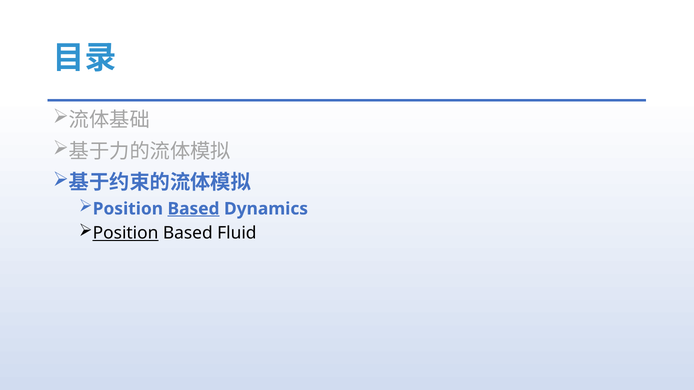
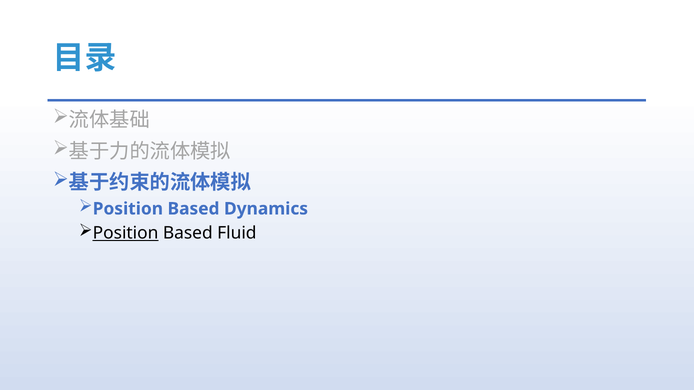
Based at (194, 209) underline: present -> none
